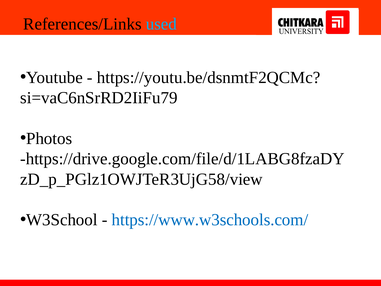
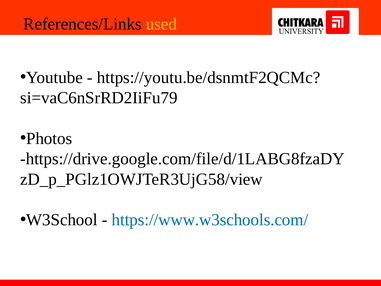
used colour: light blue -> yellow
